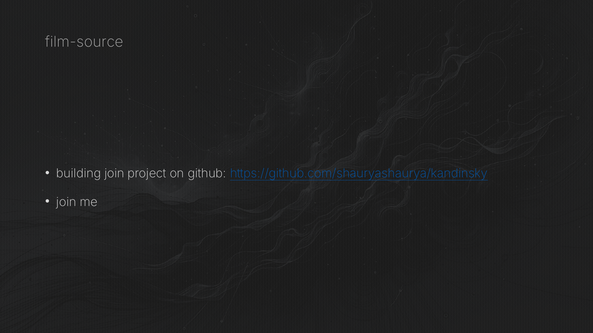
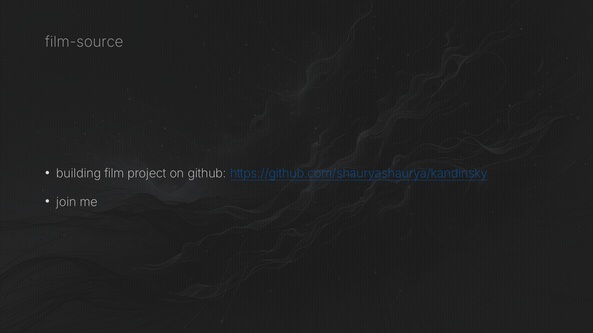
building join: join -> film
